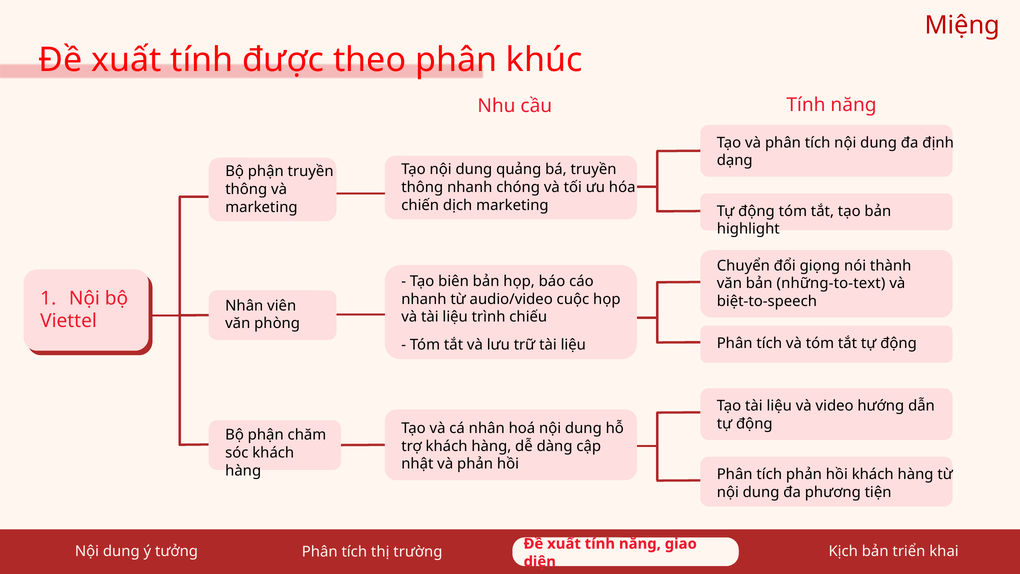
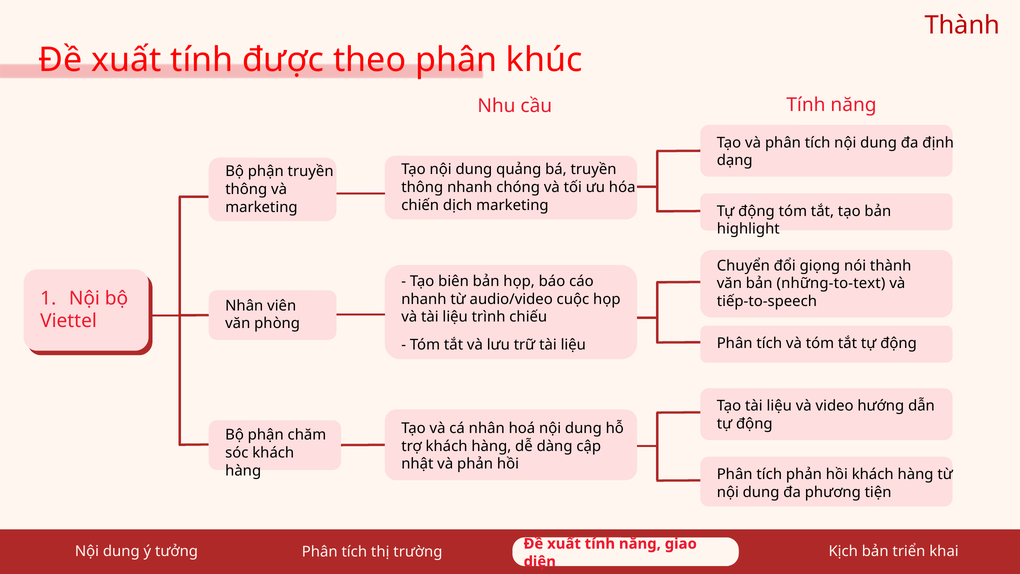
Miệng at (962, 25): Miệng -> Thành
biệt-to-speech: biệt-to-speech -> tiếp-to-speech
